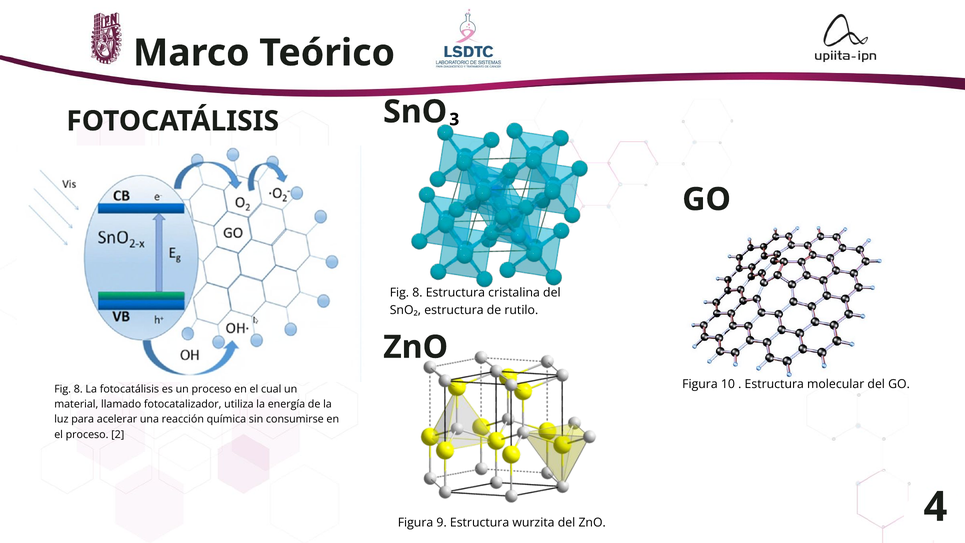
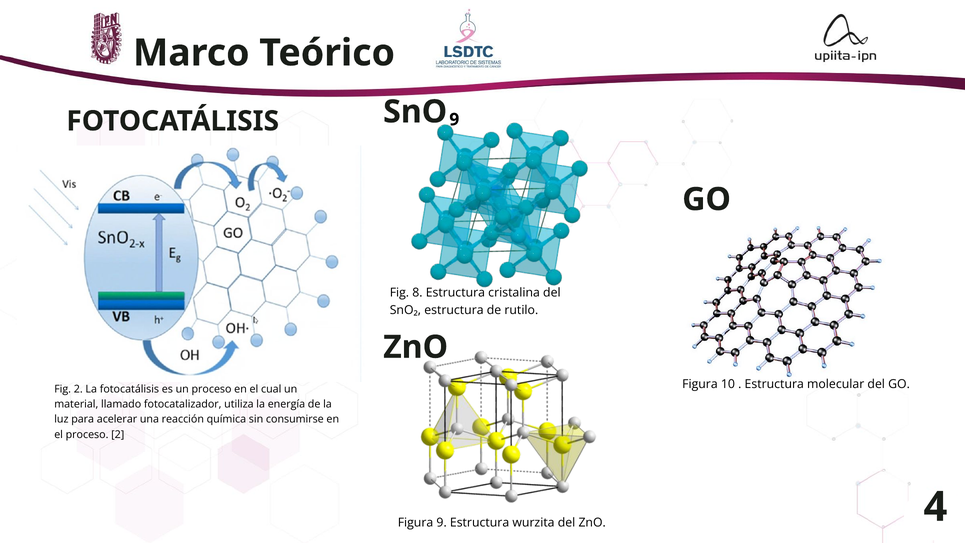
SnO 3: 3 -> 9
8 at (78, 389): 8 -> 2
